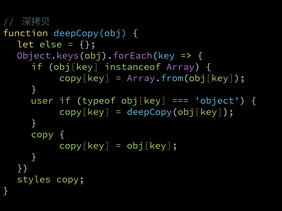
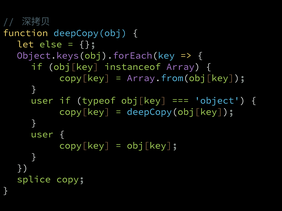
copy at (42, 135): copy -> user
styles: styles -> splice
